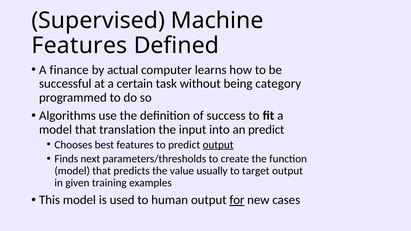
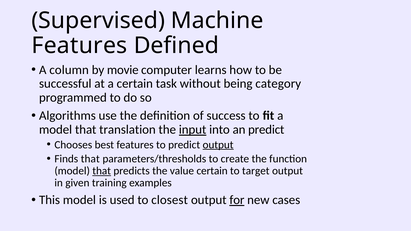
finance: finance -> column
actual: actual -> movie
input underline: none -> present
Finds next: next -> that
that at (102, 171) underline: none -> present
value usually: usually -> certain
human: human -> closest
